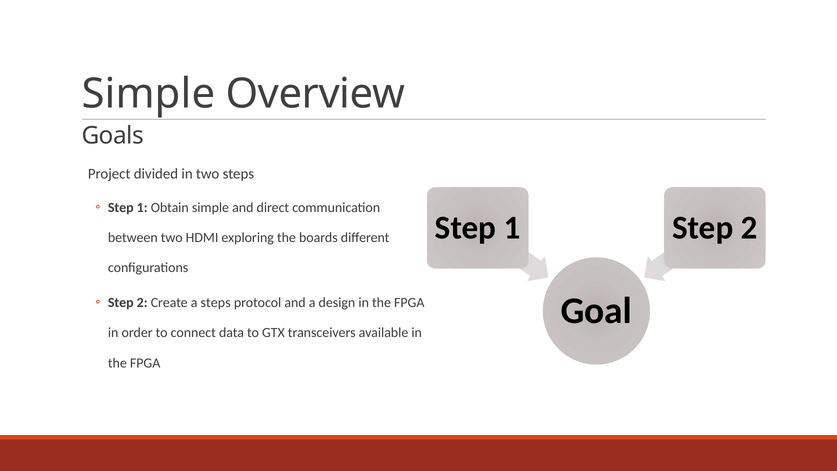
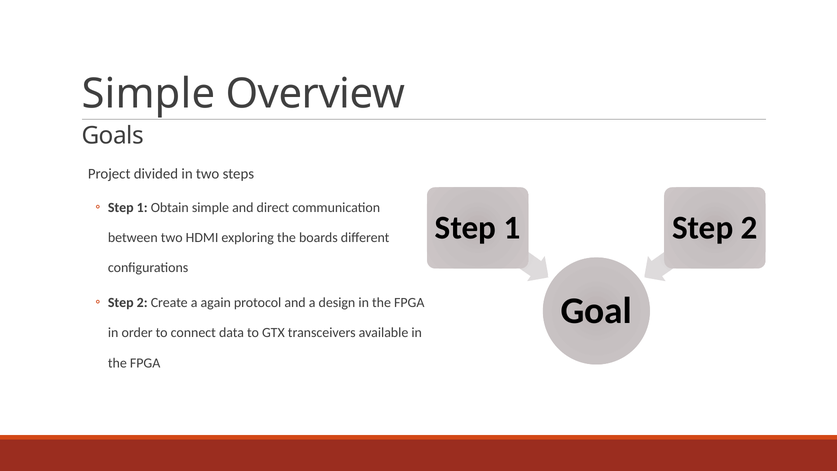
a steps: steps -> again
